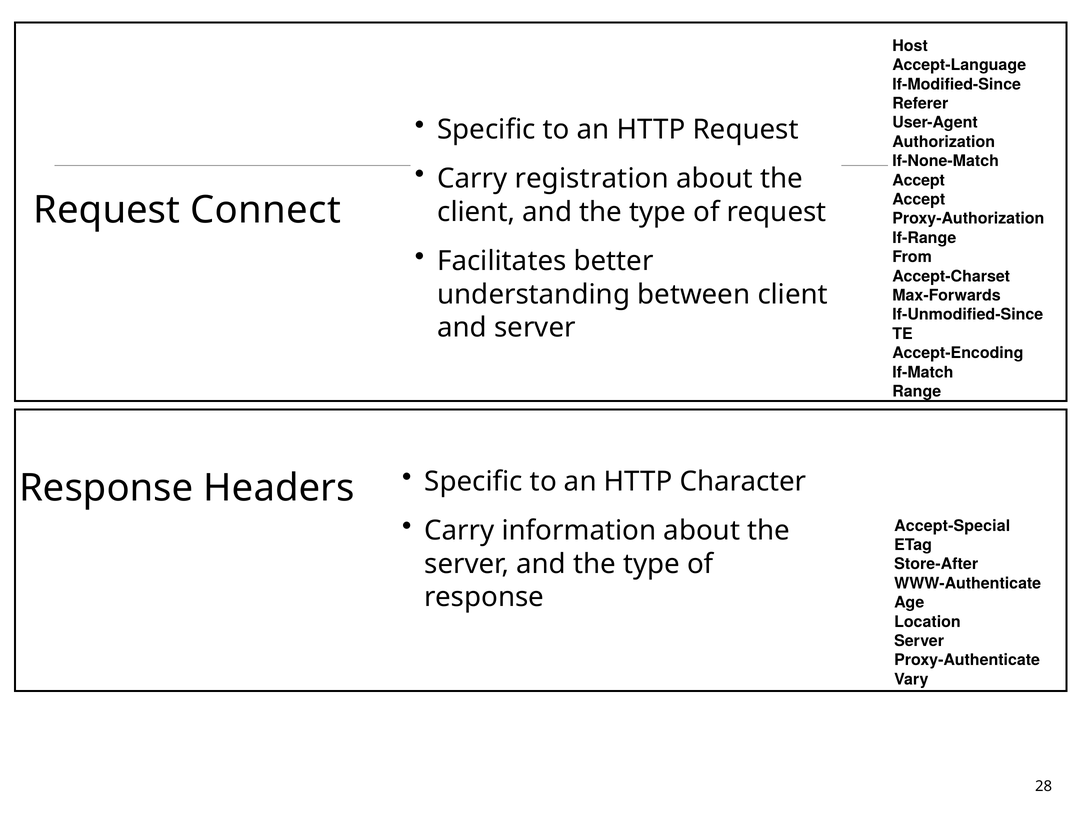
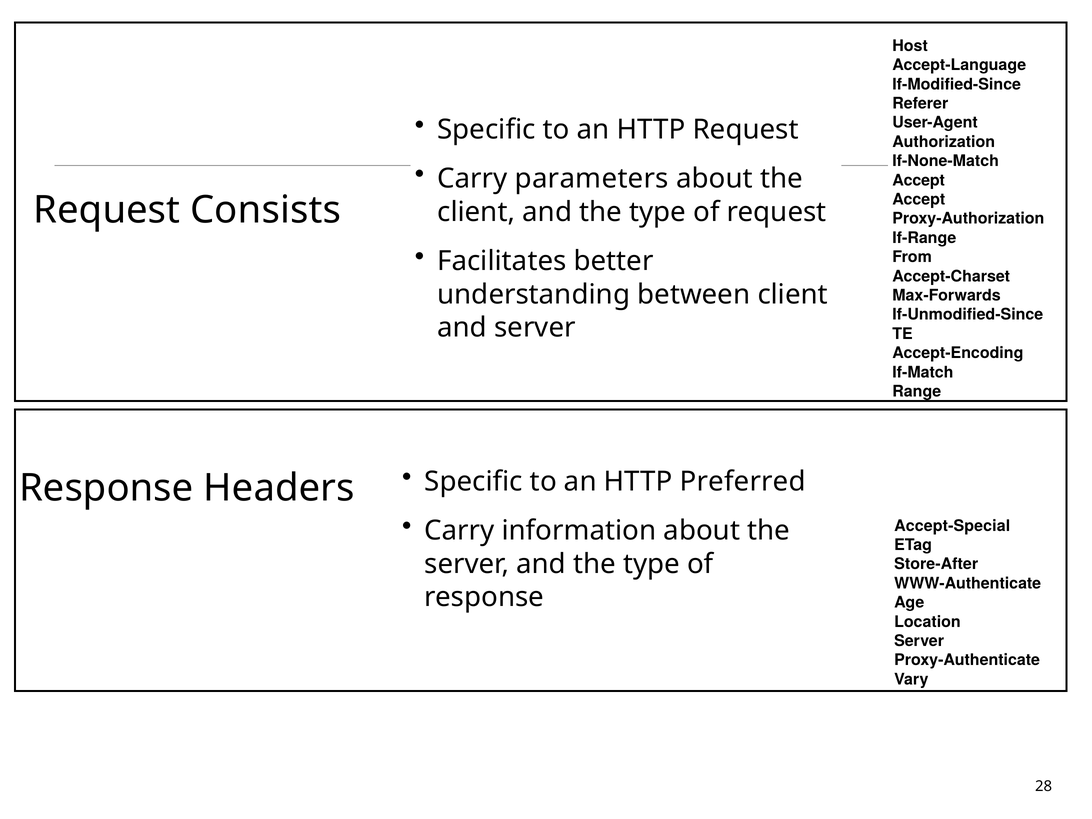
registration: registration -> parameters
Connect: Connect -> Consists
Character: Character -> Preferred
